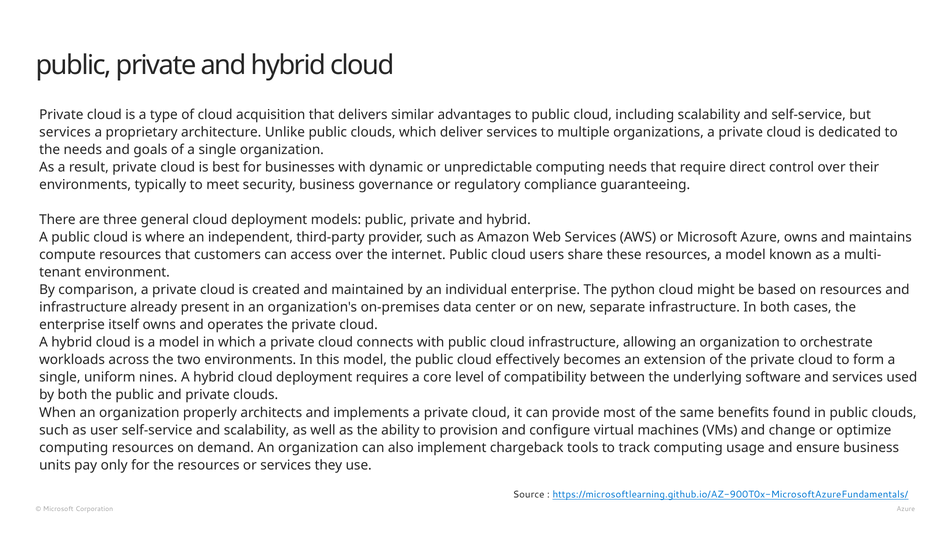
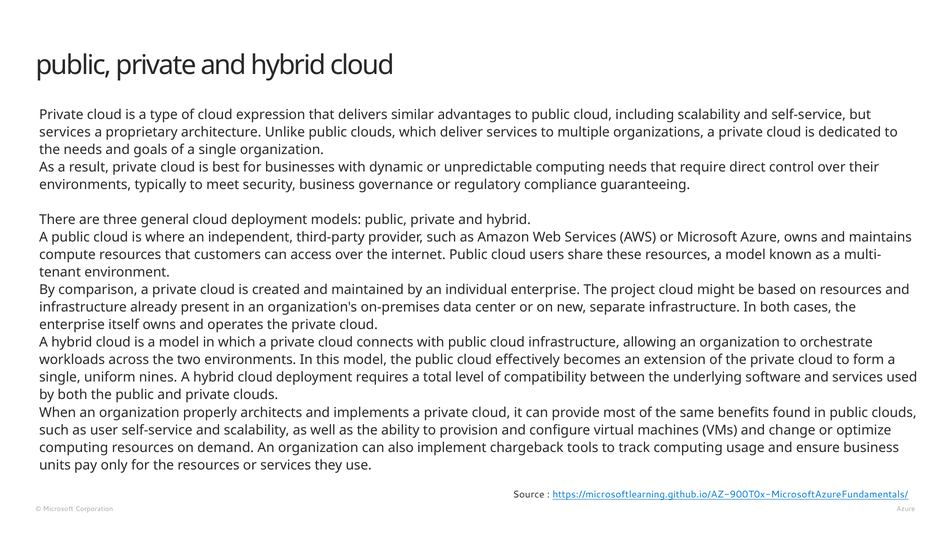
acquisition: acquisition -> expression
python: python -> project
core: core -> total
